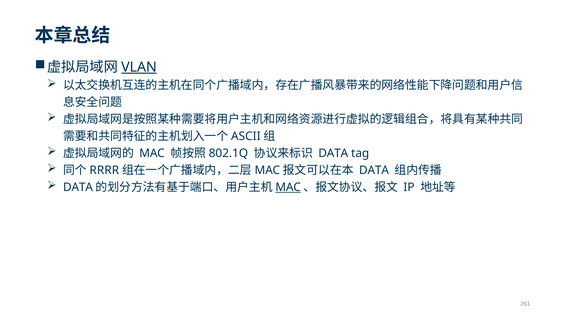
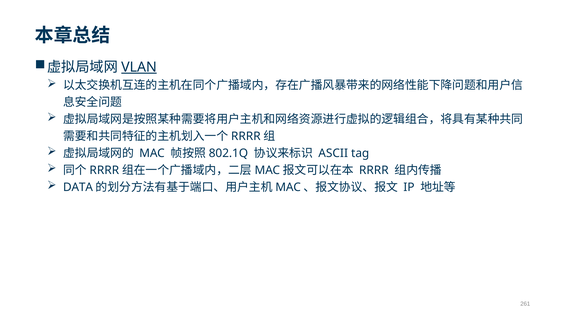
ASCII at (246, 136): ASCII -> RRRR
DATA at (333, 153): DATA -> ASCII
DATA at (374, 170): DATA -> RRRR
MAC at (288, 187) underline: present -> none
